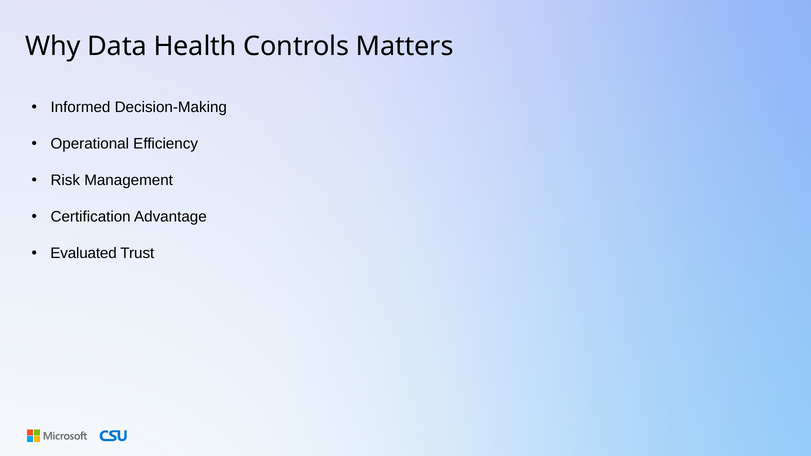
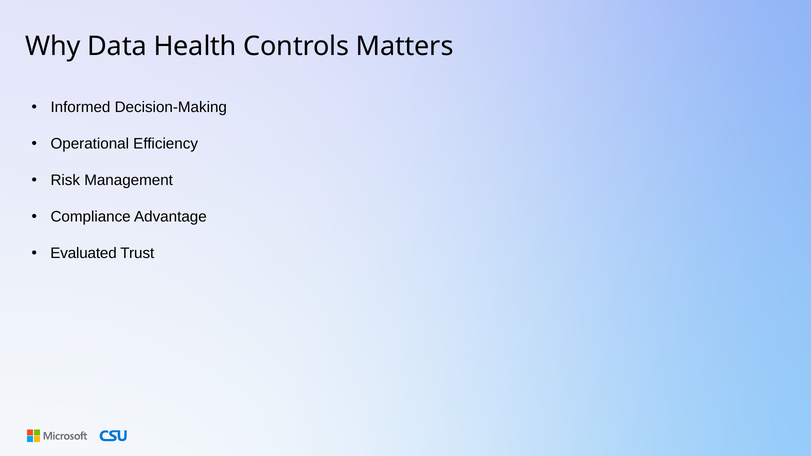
Certification: Certification -> Compliance
